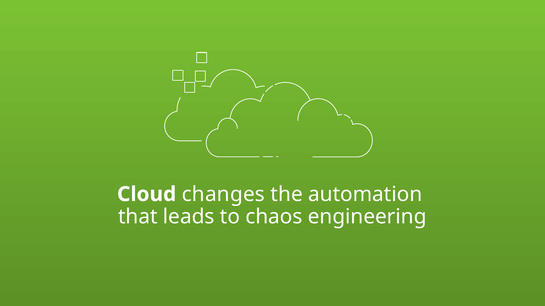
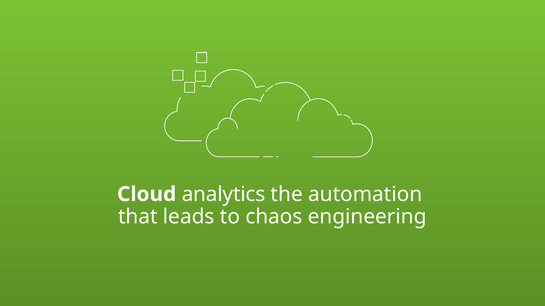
changes: changes -> analytics
